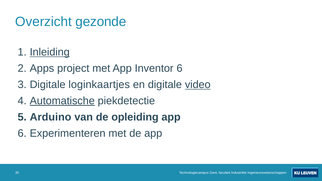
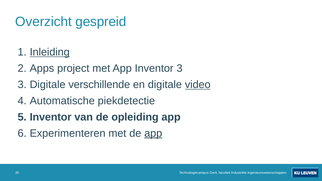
gezonde: gezonde -> gespreid
Inventor 6: 6 -> 3
loginkaartjes: loginkaartjes -> verschillende
Automatische underline: present -> none
Arduino at (51, 117): Arduino -> Inventor
app at (153, 133) underline: none -> present
